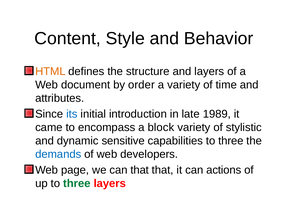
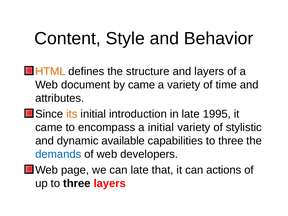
by order: order -> came
its colour: blue -> orange
1989: 1989 -> 1995
a block: block -> initial
sensitive: sensitive -> available
can that: that -> late
three at (77, 183) colour: green -> black
